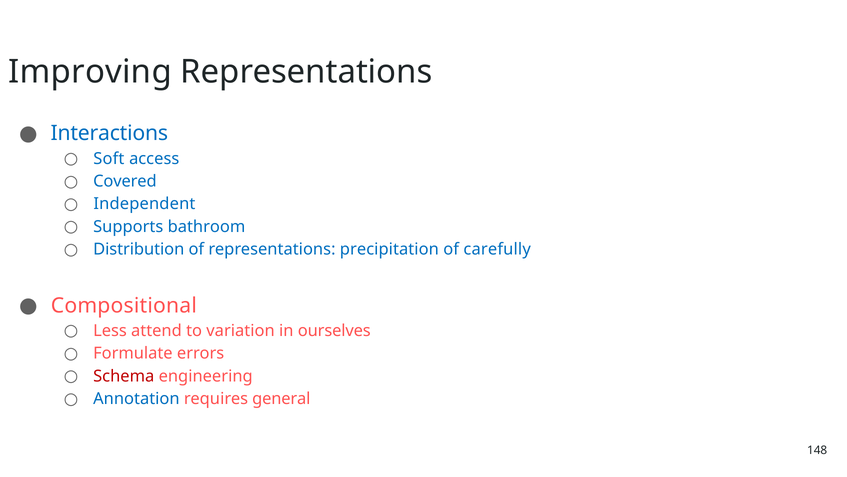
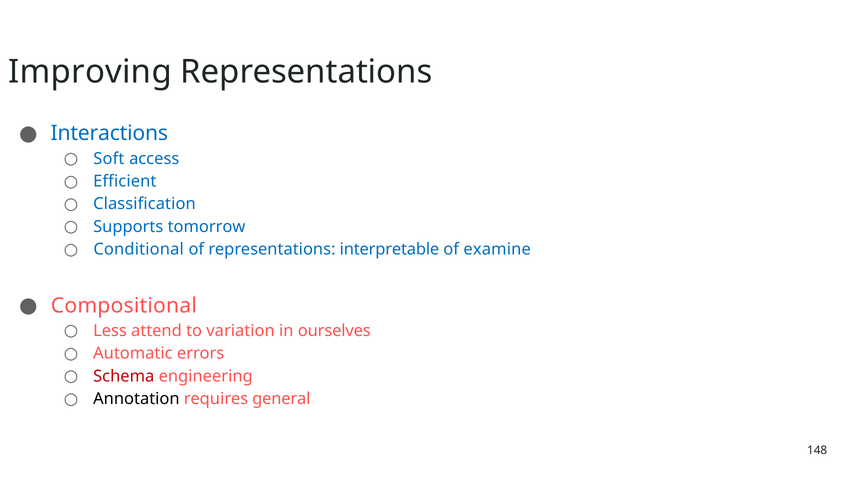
Covered: Covered -> Efficient
Independent: Independent -> Classification
bathroom: bathroom -> tomorrow
Distribution: Distribution -> Conditional
precipitation: precipitation -> interpretable
carefully: carefully -> examine
Formulate: Formulate -> Automatic
Annotation colour: blue -> black
